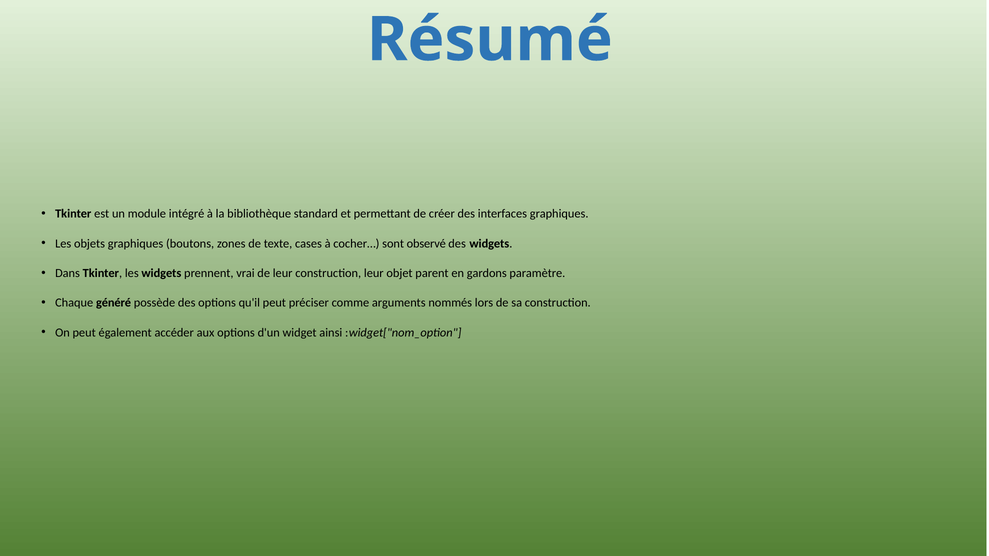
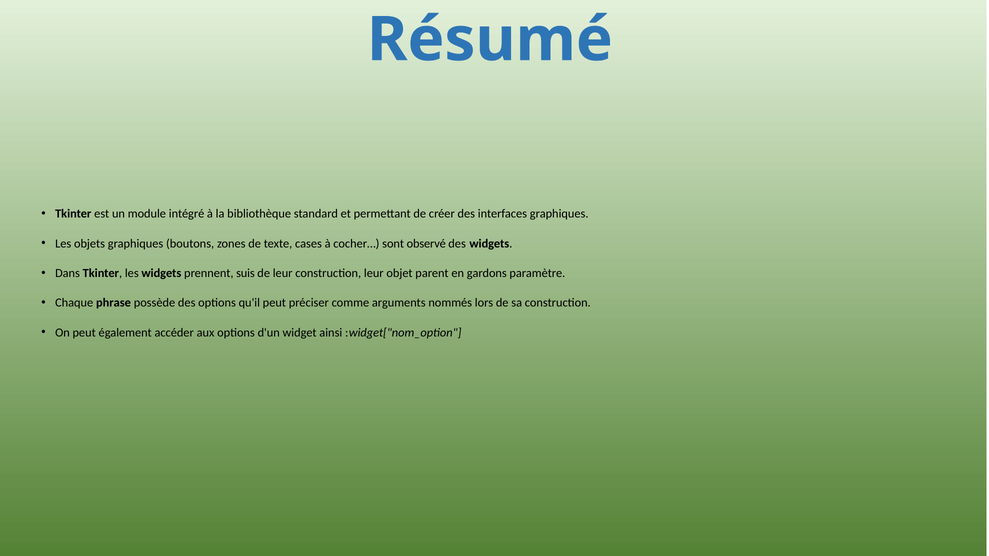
vrai: vrai -> suis
généré: généré -> phrase
